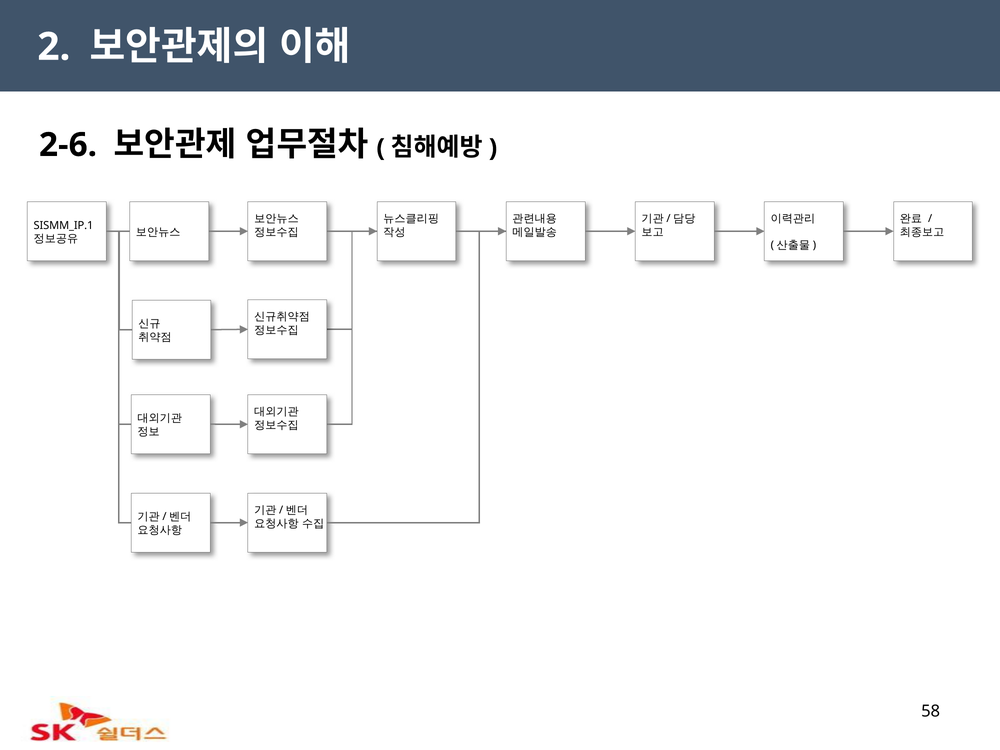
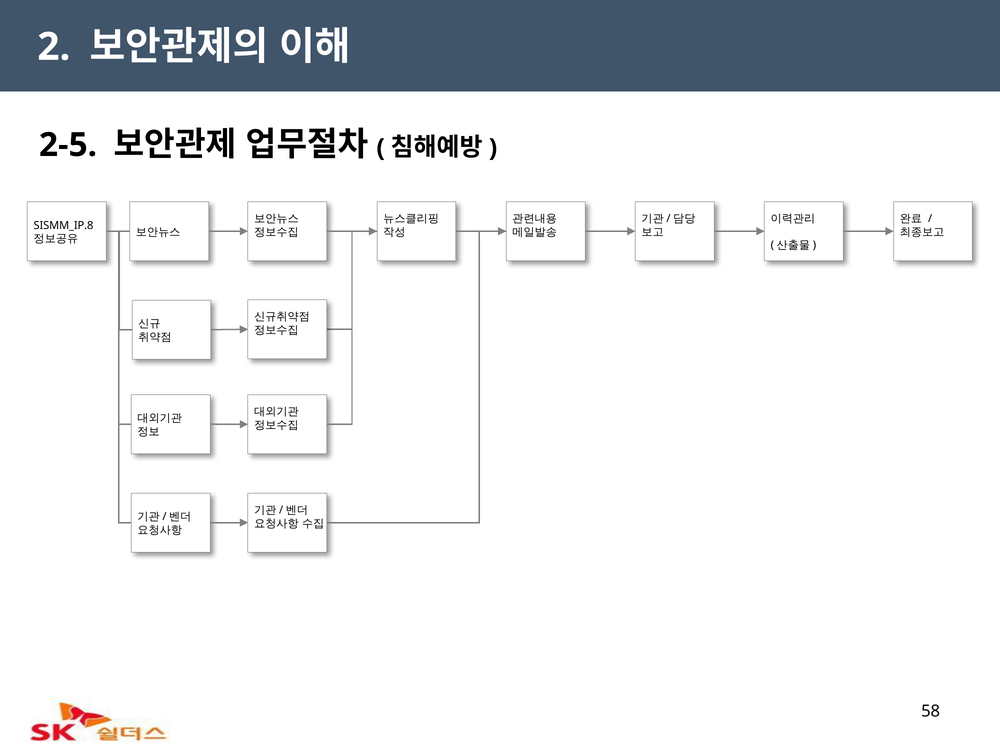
2-6: 2-6 -> 2-5
SISMM_IP.1: SISMM_IP.1 -> SISMM_IP.8
